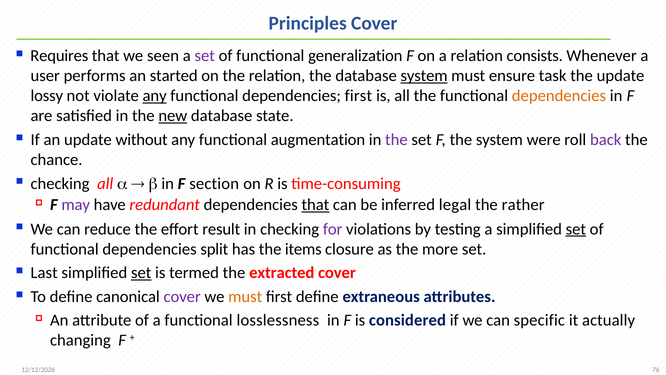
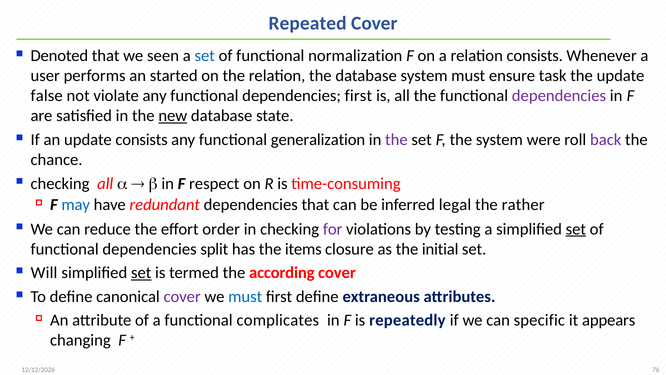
Principles: Principles -> Repeated
Requires: Requires -> Denoted
set at (205, 56) colour: purple -> blue
generalization: generalization -> normalization
system at (424, 76) underline: present -> none
lossy: lossy -> false
any at (155, 96) underline: present -> none
dependencies at (559, 96) colour: orange -> purple
update without: without -> consists
augmentation: augmentation -> generalization
section: section -> respect
may colour: purple -> blue
that at (315, 205) underline: present -> none
result: result -> order
more: more -> initial
Last: Last -> Will
extracted: extracted -> according
must at (245, 297) colour: orange -> blue
losslessness: losslessness -> complicates
considered: considered -> repeatedly
actually: actually -> appears
